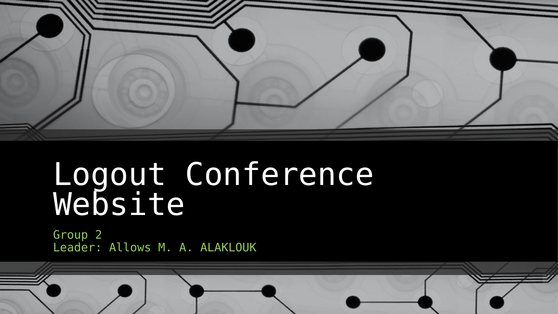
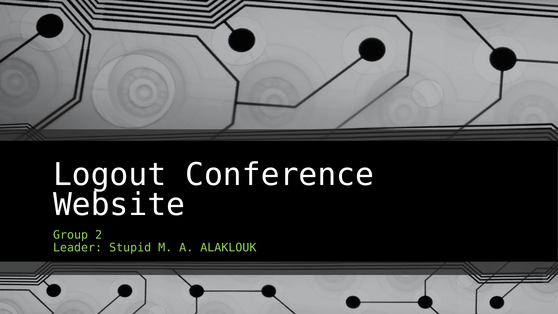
Allows: Allows -> Stupid
